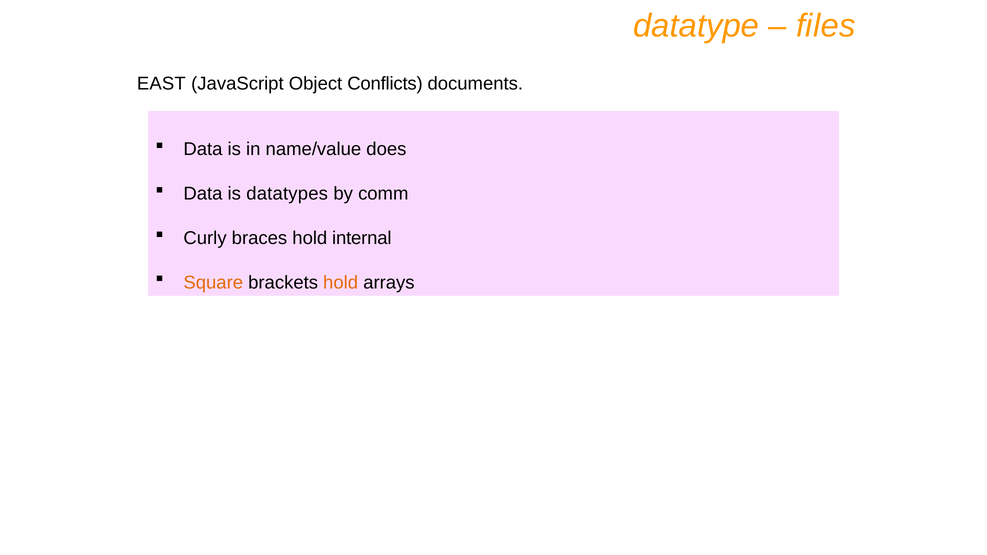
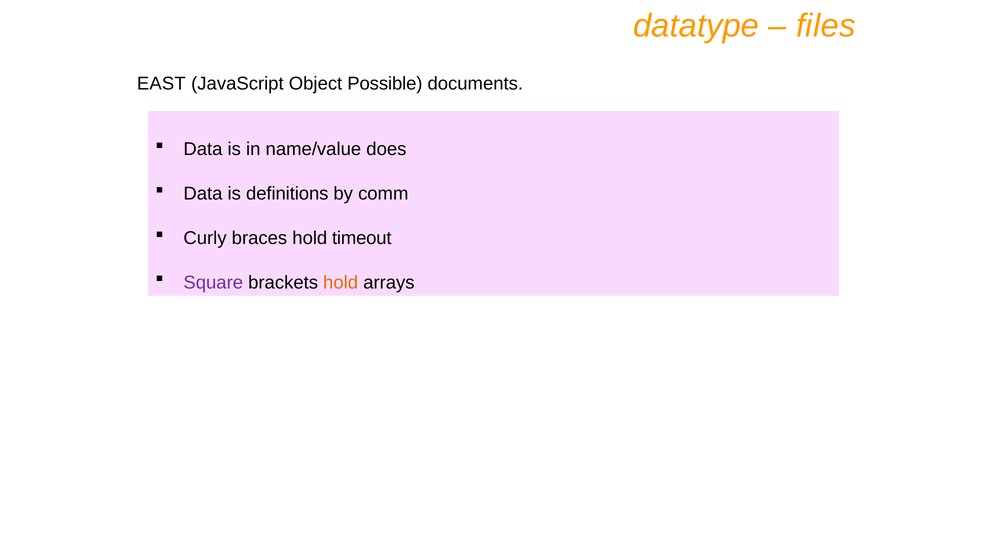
Conflicts: Conflicts -> Possible
datatypes: datatypes -> definitions
internal: internal -> timeout
Square colour: orange -> purple
